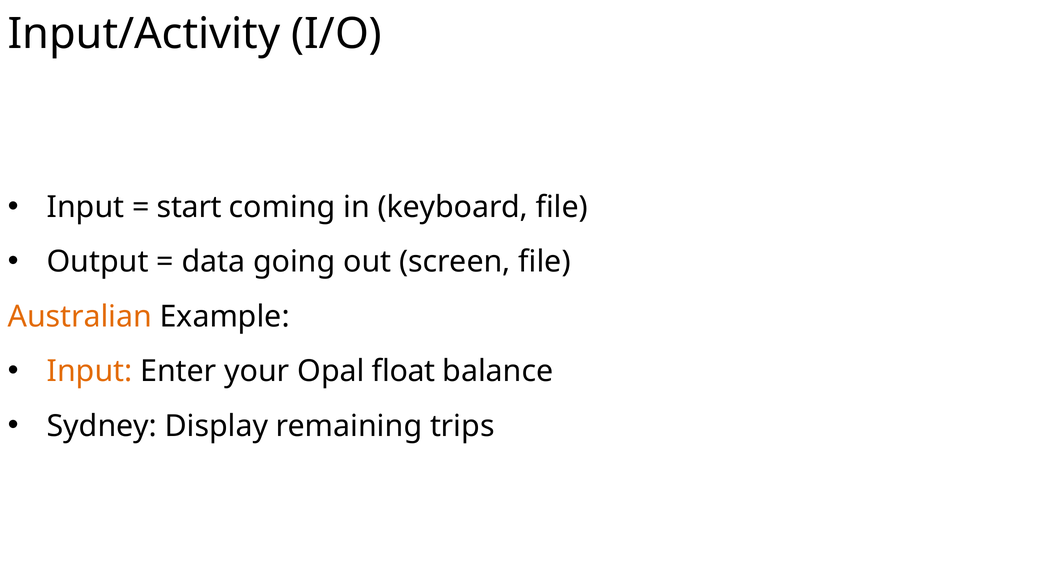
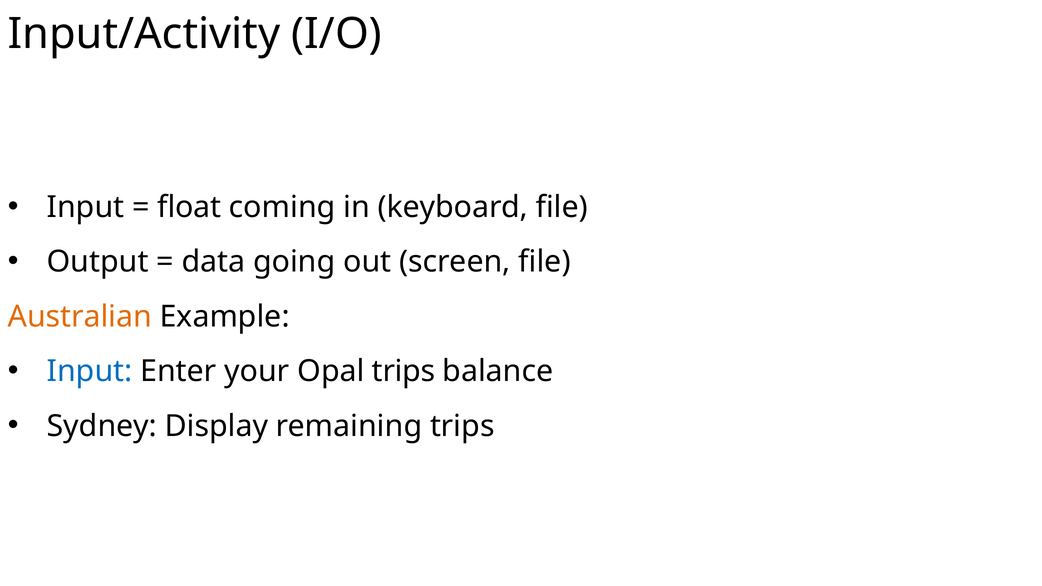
start: start -> float
Input at (90, 371) colour: orange -> blue
Opal float: float -> trips
